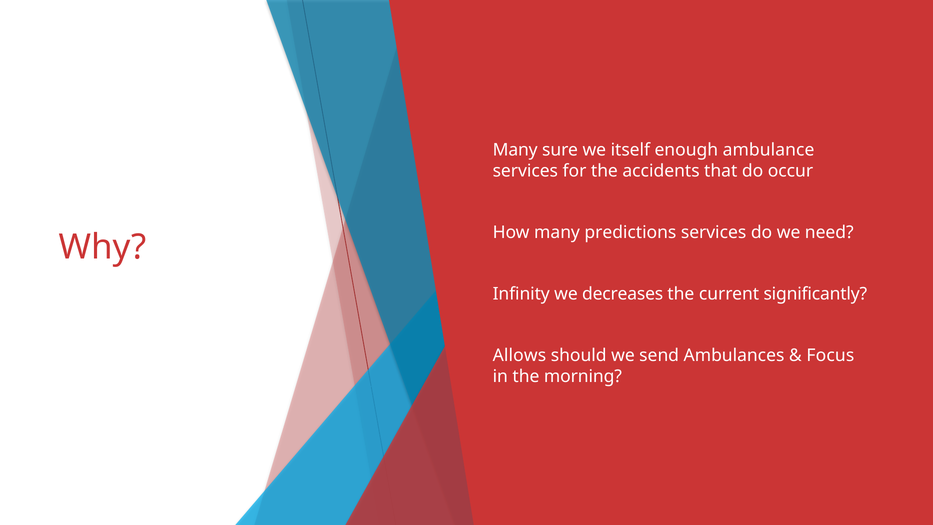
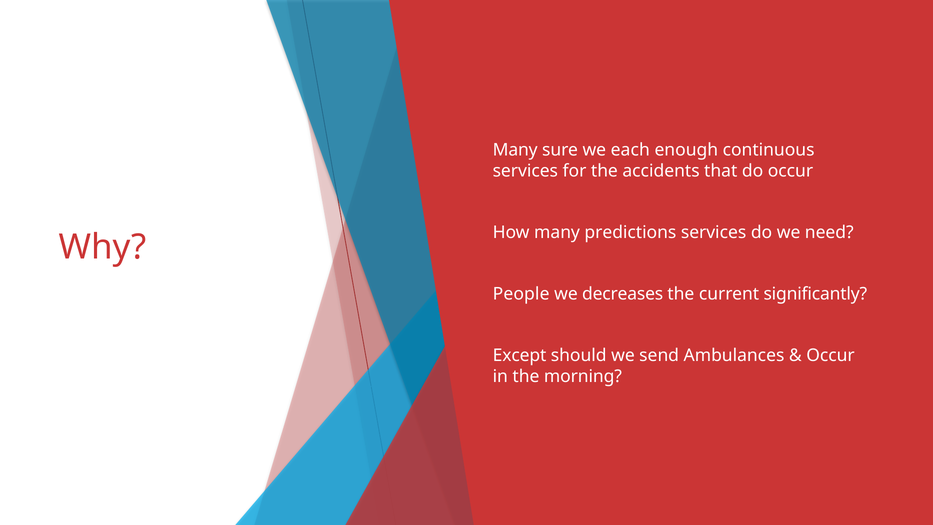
itself: itself -> each
ambulance: ambulance -> continuous
Infinity: Infinity -> People
Allows: Allows -> Except
Focus at (830, 355): Focus -> Occur
